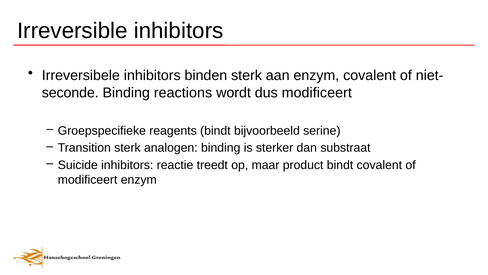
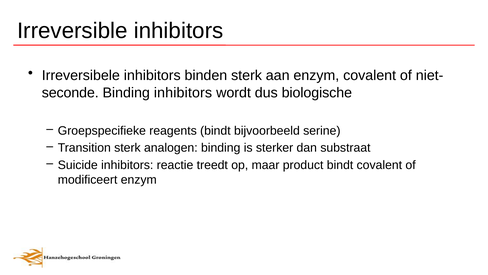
Binding reactions: reactions -> inhibitors
dus modificeert: modificeert -> biologische
